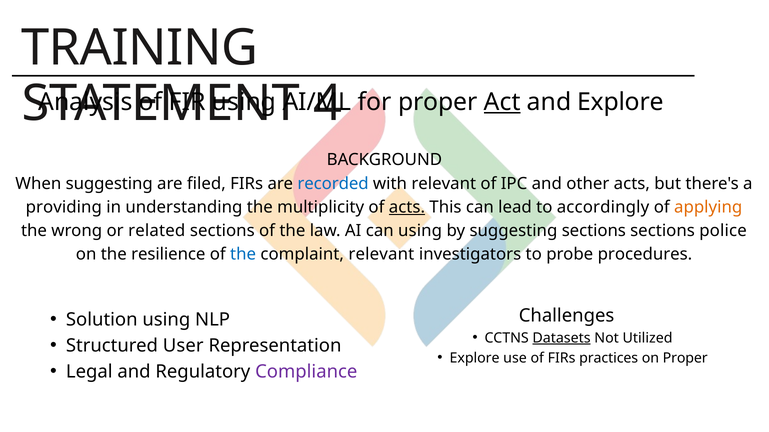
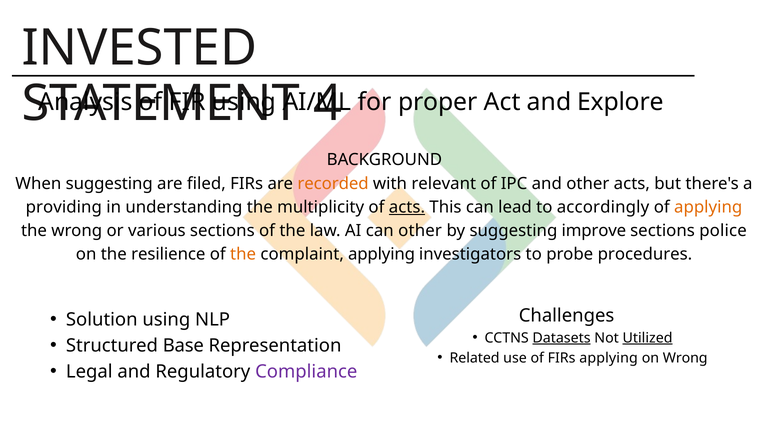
TRAINING: TRAINING -> INVESTED
Act underline: present -> none
recorded colour: blue -> orange
related: related -> various
can using: using -> other
suggesting sections: sections -> improve
the at (243, 255) colour: blue -> orange
complaint relevant: relevant -> applying
Utilized underline: none -> present
User: User -> Base
Explore at (475, 358): Explore -> Related
FIRs practices: practices -> applying
on Proper: Proper -> Wrong
